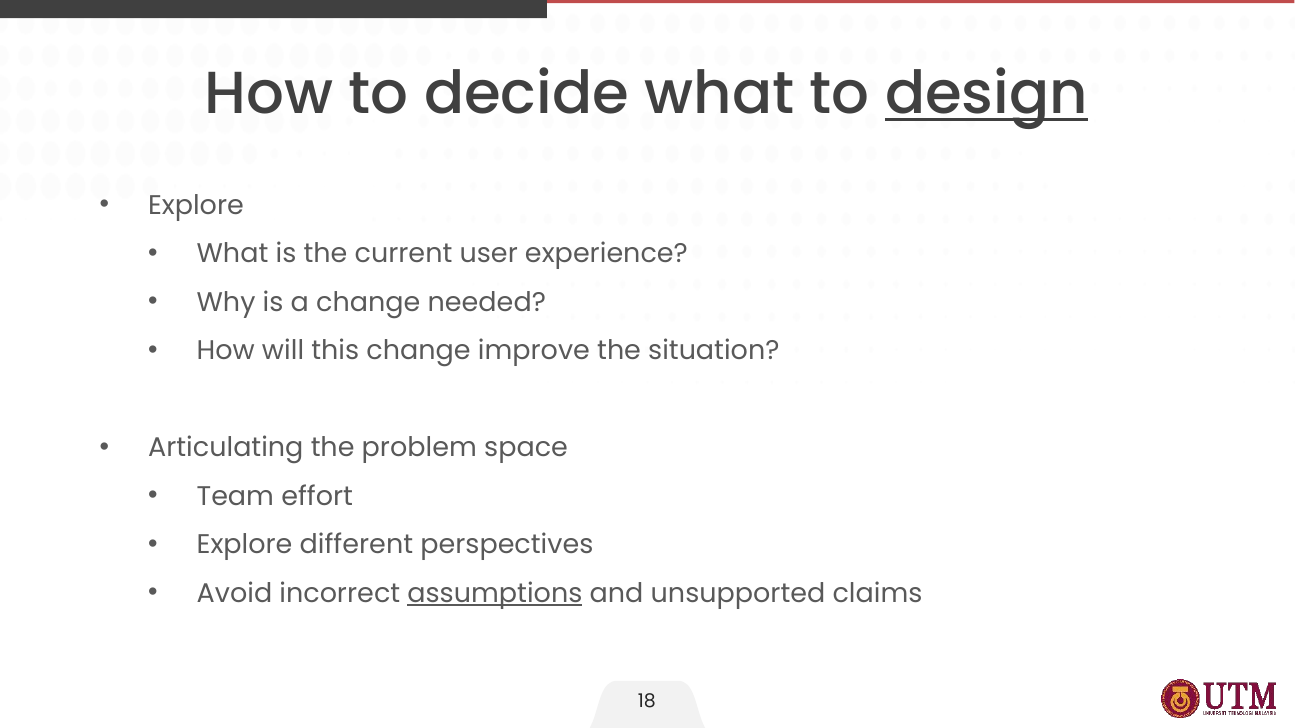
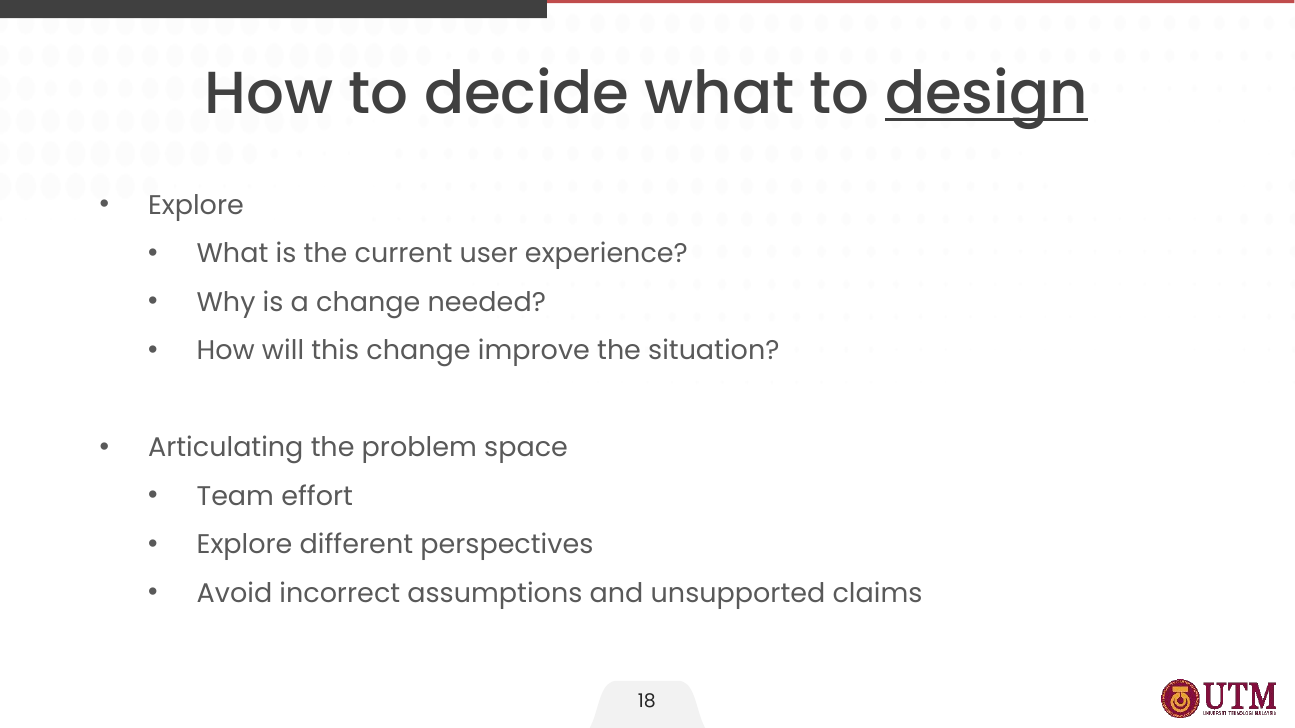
assumptions underline: present -> none
